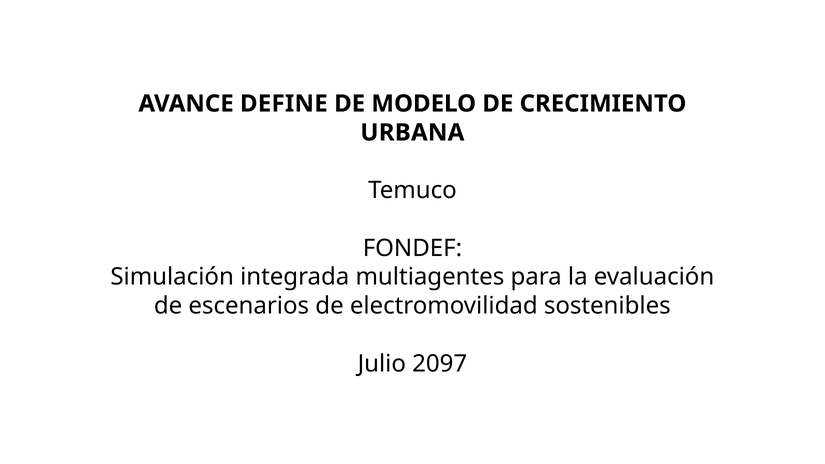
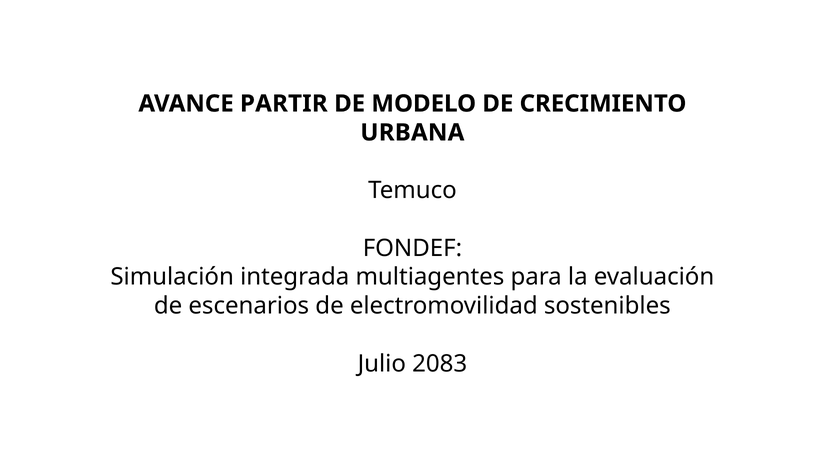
DEFINE: DEFINE -> PARTIR
2097: 2097 -> 2083
